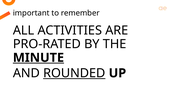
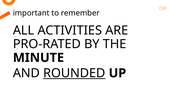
MINUTE underline: present -> none
